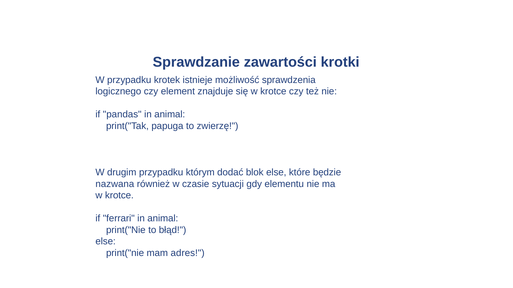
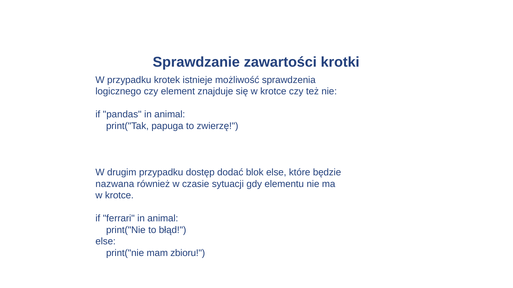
którym: którym -> dostęp
adres: adres -> zbioru
